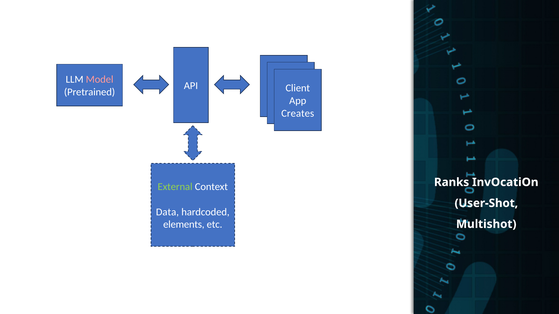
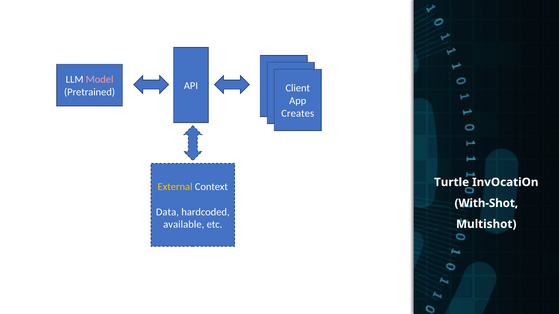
Ranks: Ranks -> Turtle
External colour: light green -> yellow
User-Shot: User-Shot -> With-Shot
elements: elements -> available
